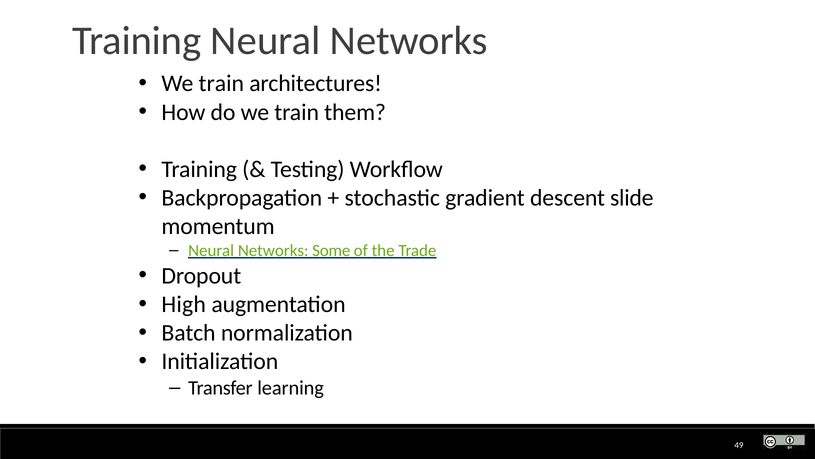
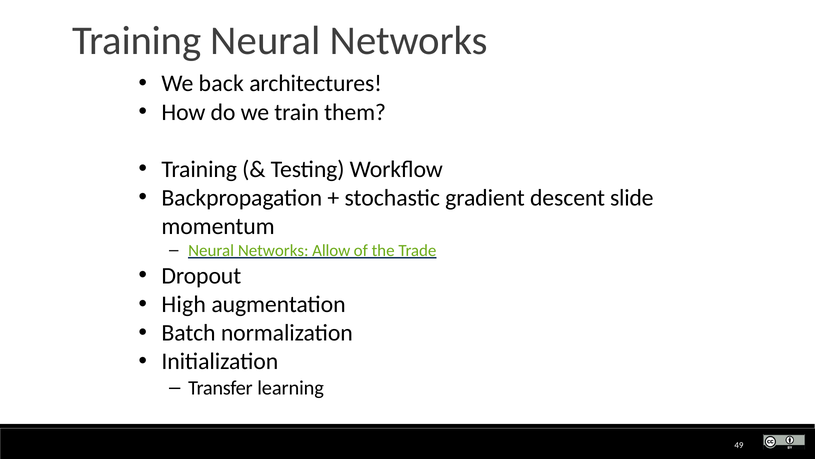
train at (221, 84): train -> back
Some: Some -> Allow
